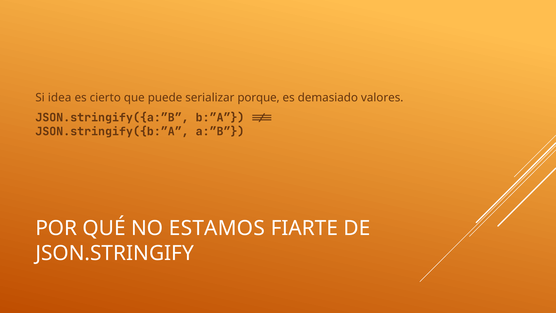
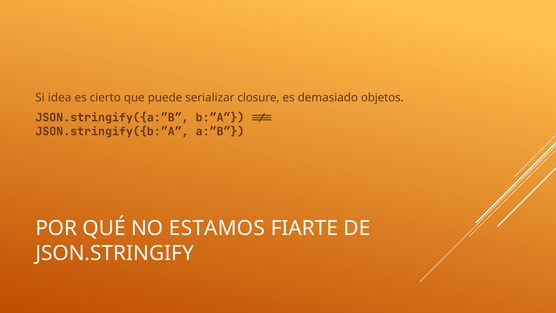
porque: porque -> closure
valores: valores -> objetos
